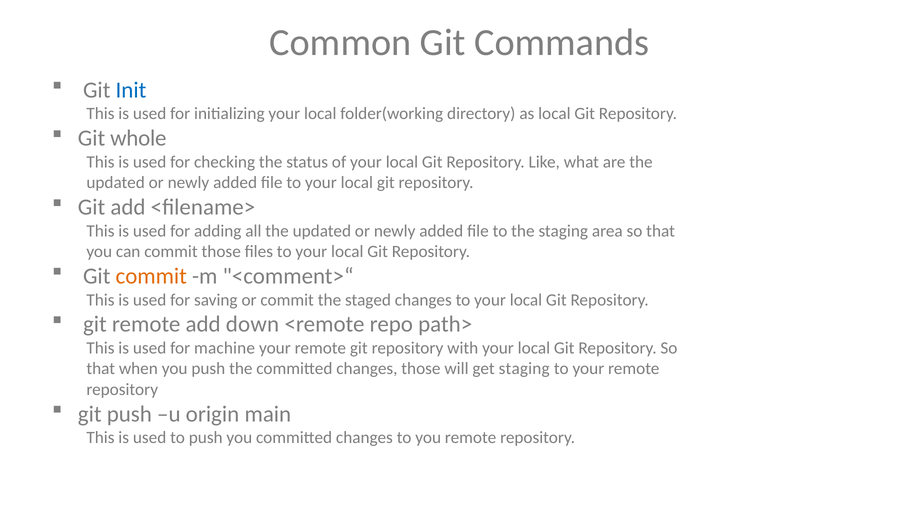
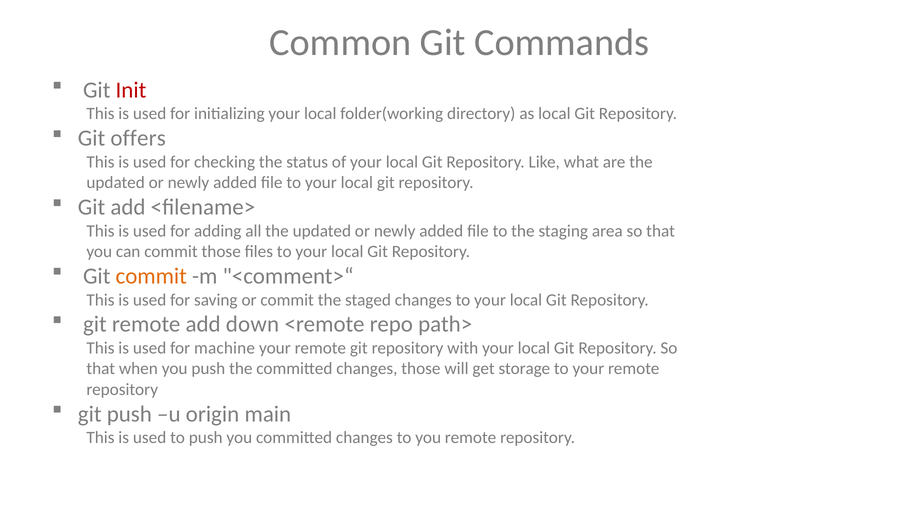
Init colour: blue -> red
whole: whole -> offers
get staging: staging -> storage
